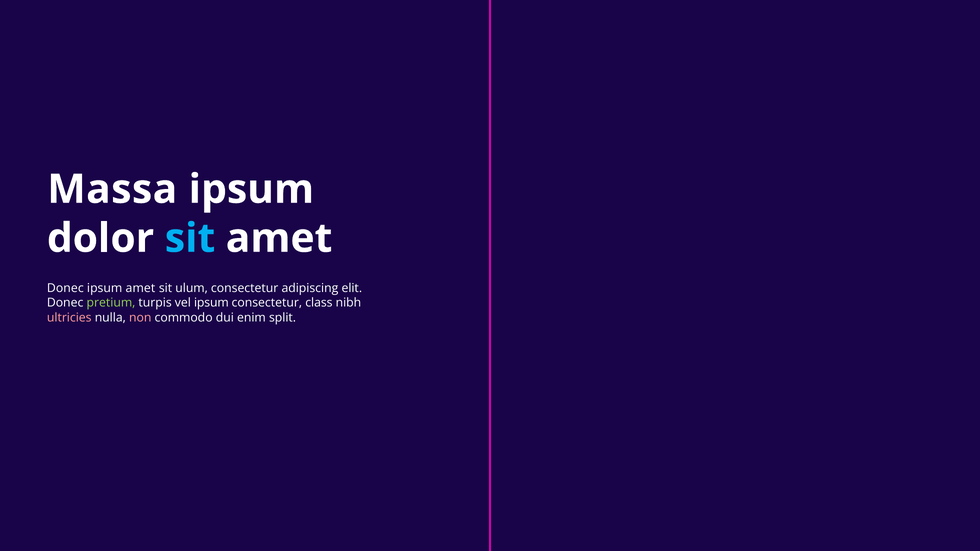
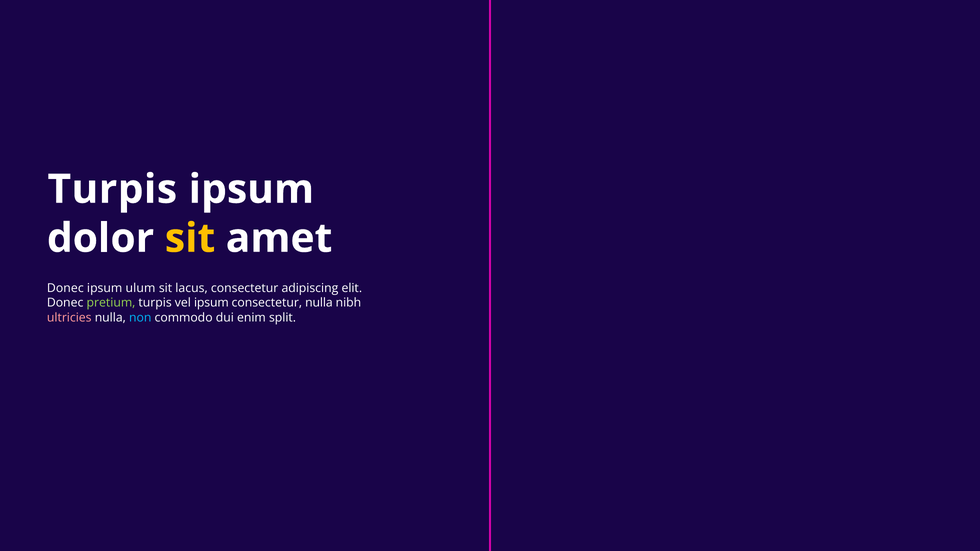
Massa at (112, 189): Massa -> Turpis
sit at (190, 238) colour: light blue -> yellow
ipsum amet: amet -> ulum
ulum: ulum -> lacus
consectetur class: class -> nulla
non colour: pink -> light blue
